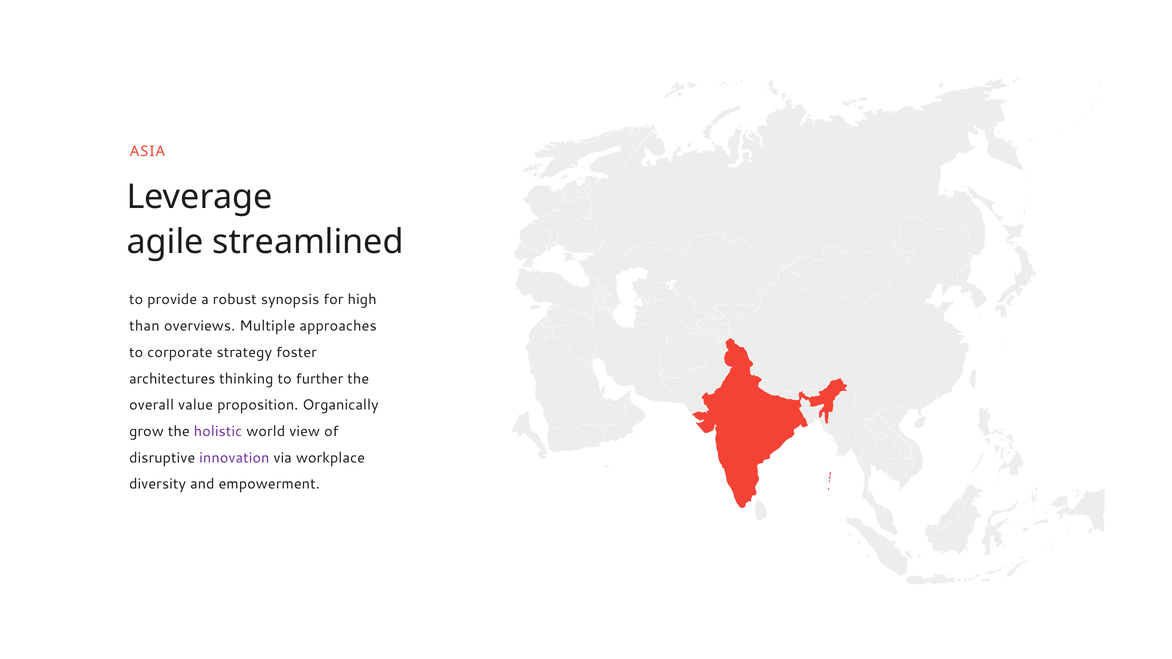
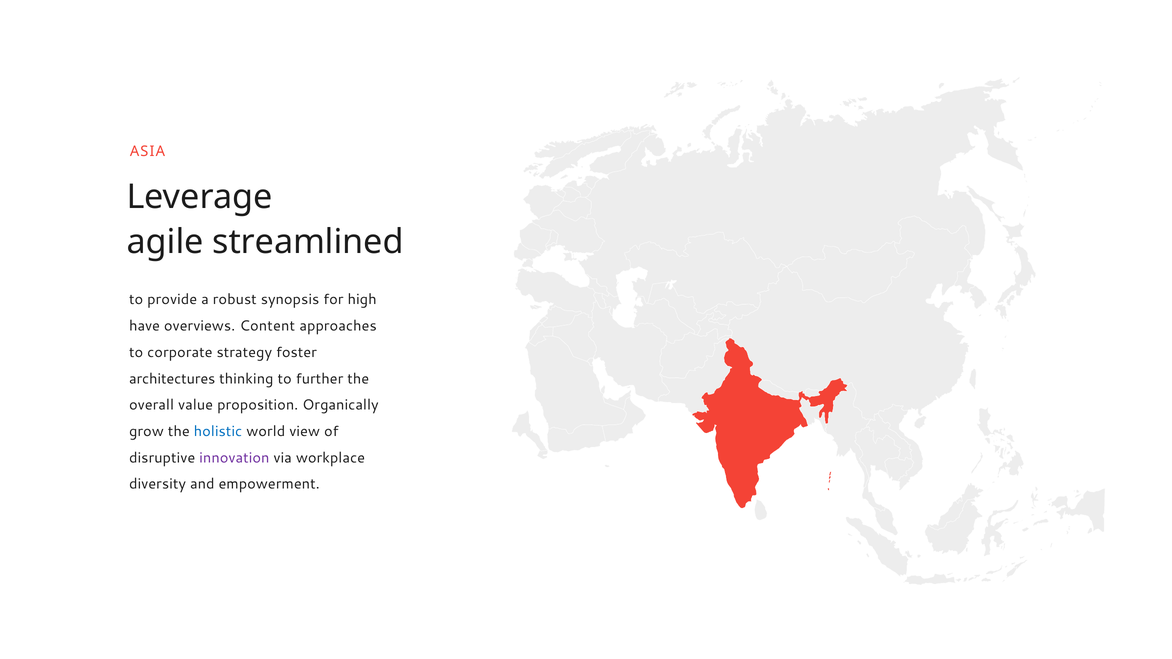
than: than -> have
Multiple: Multiple -> Content
holistic colour: purple -> blue
